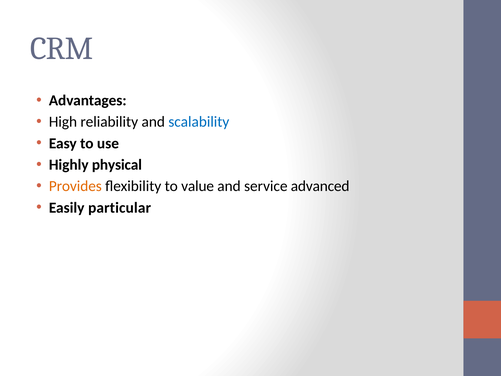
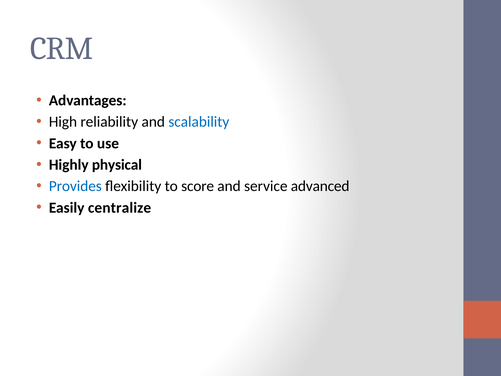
Provides colour: orange -> blue
value: value -> score
particular: particular -> centralize
